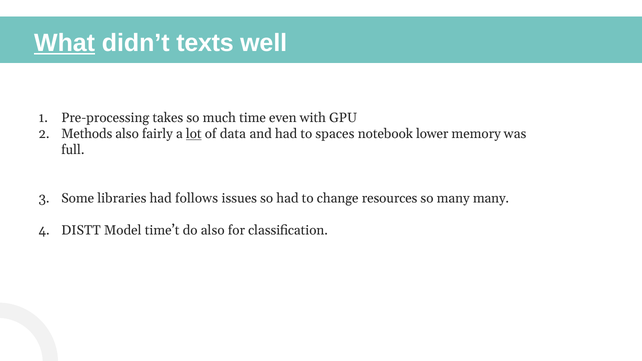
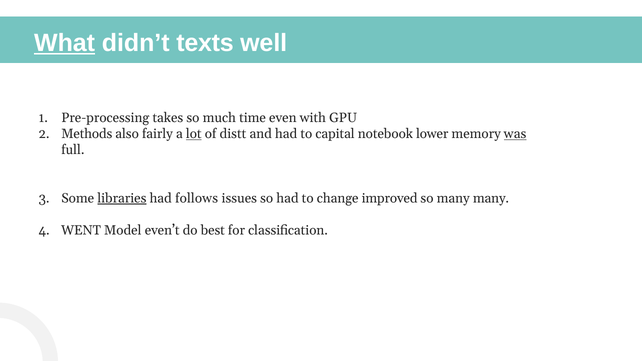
data: data -> distt
spaces: spaces -> capital
was underline: none -> present
libraries underline: none -> present
resources: resources -> improved
DISTT: DISTT -> WENT
time’t: time’t -> even’t
do also: also -> best
